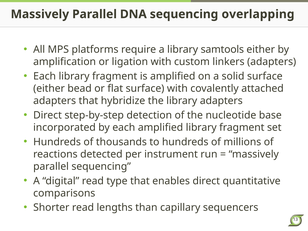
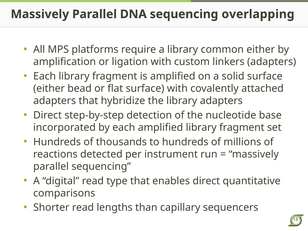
samtools: samtools -> common
